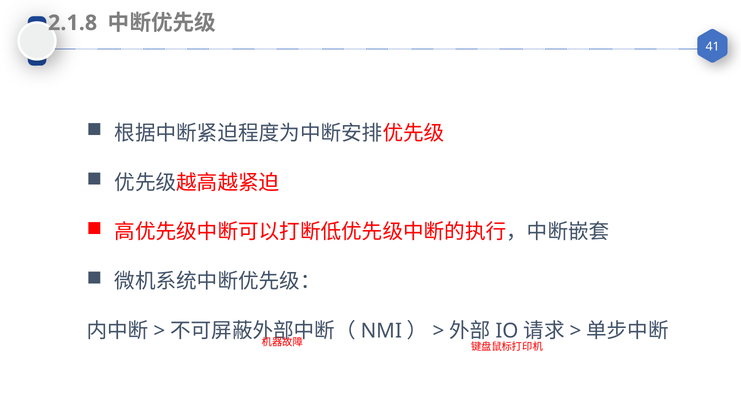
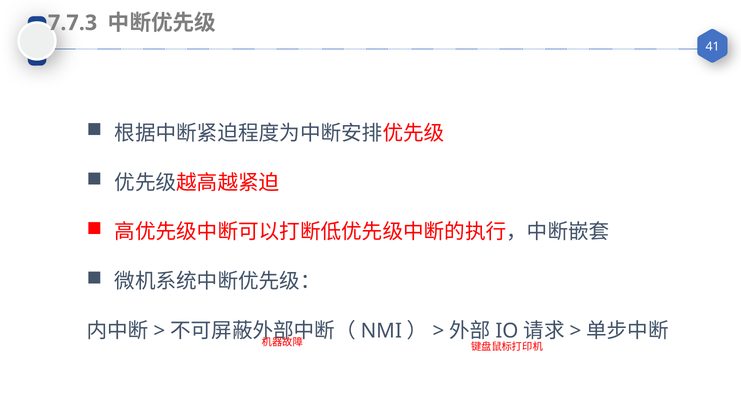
2.1.8: 2.1.8 -> 7.7.3
